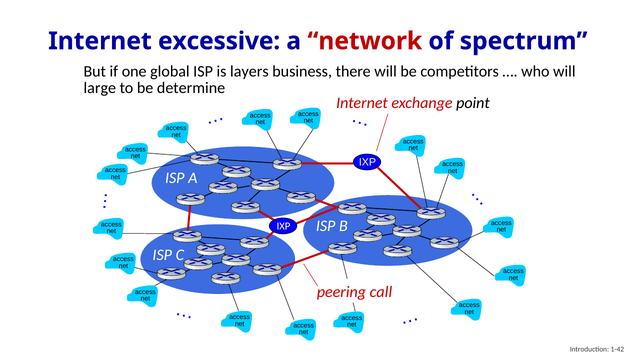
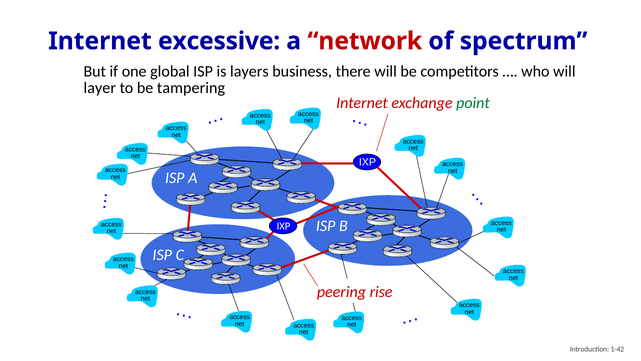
large: large -> layer
determine: determine -> tampering
point colour: black -> green
call: call -> rise
